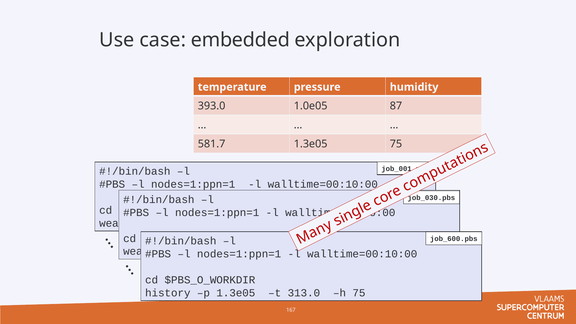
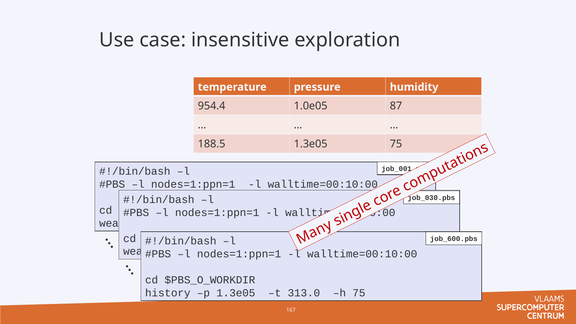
embedded: embedded -> insensitive
393.0: 393.0 -> 954.4
581.7: 581.7 -> 188.5
